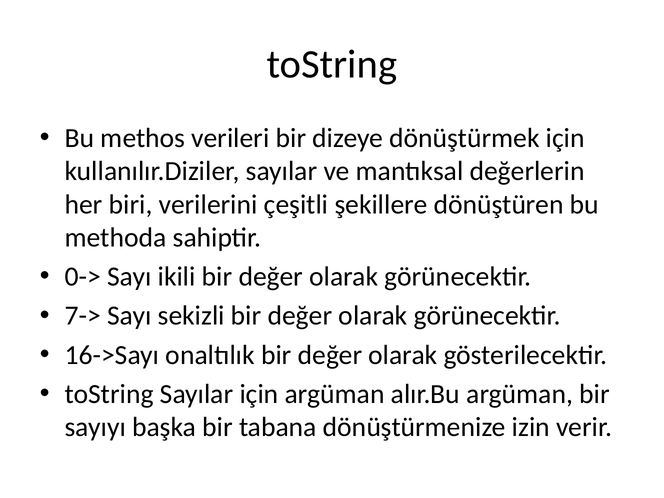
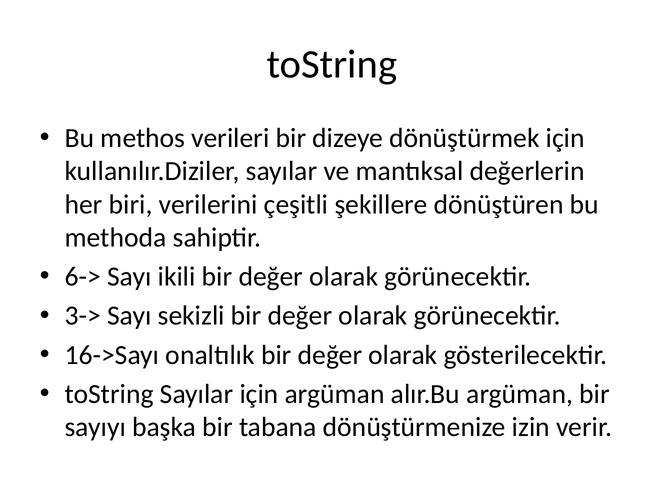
0->: 0-> -> 6->
7->: 7-> -> 3->
